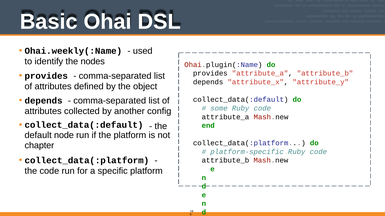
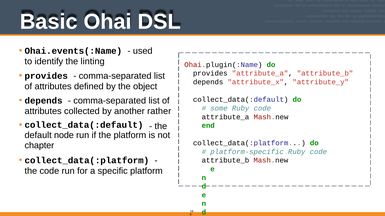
Ohai.weekly(:Name: Ohai.weekly(:Name -> Ohai.events(:Name
nodes: nodes -> linting
config: config -> rather
